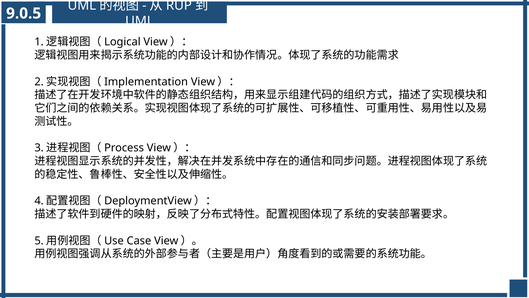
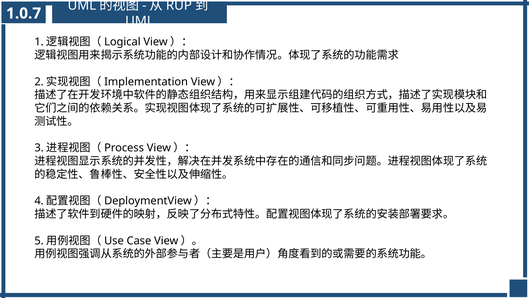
9.0.5: 9.0.5 -> 1.0.7
